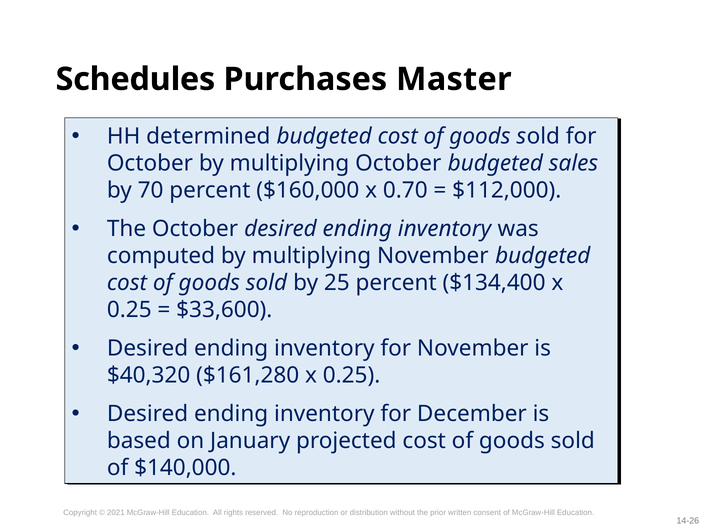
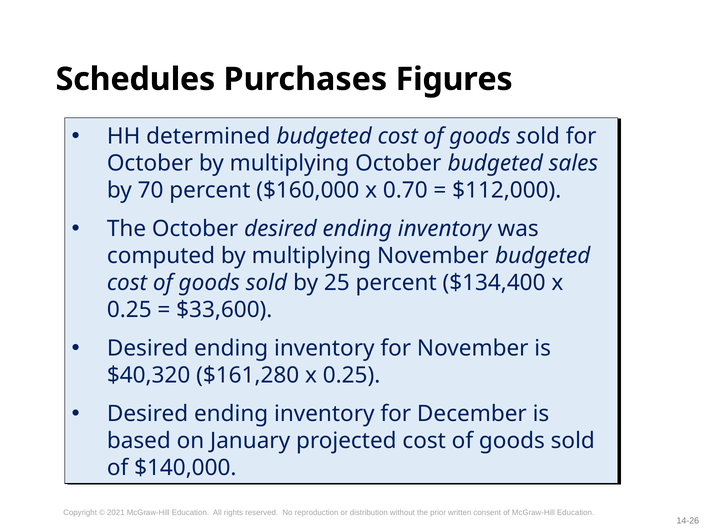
Master: Master -> Figures
